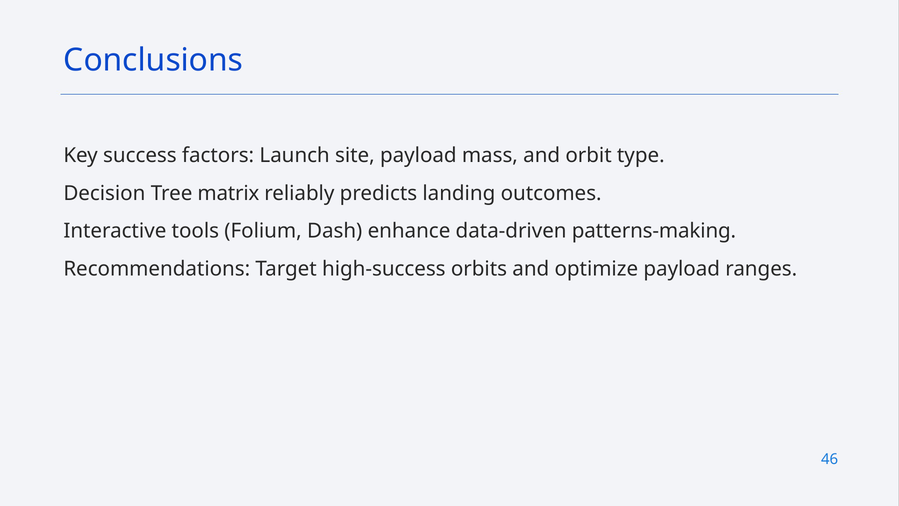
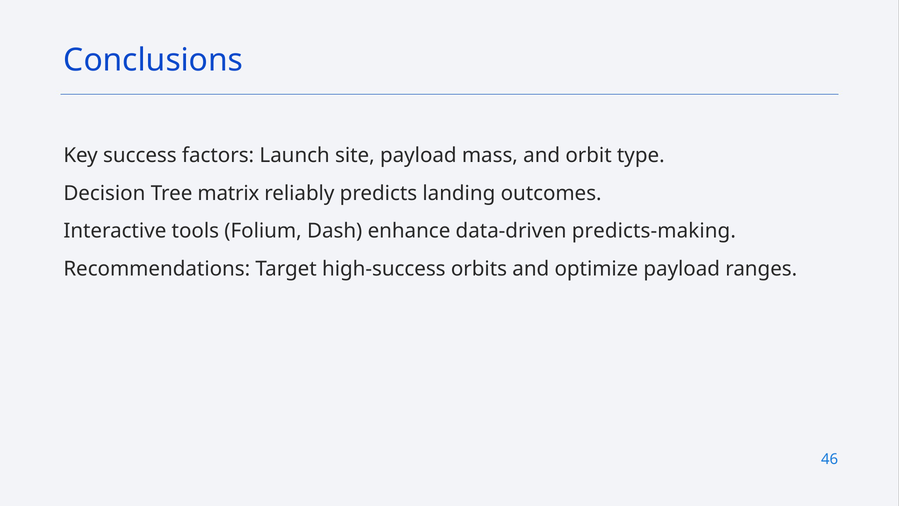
patterns-making: patterns-making -> predicts-making
